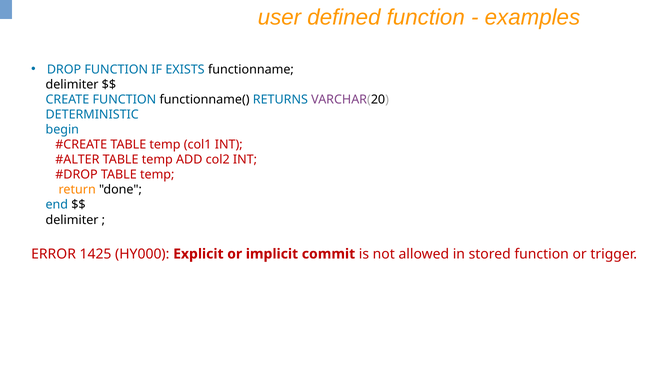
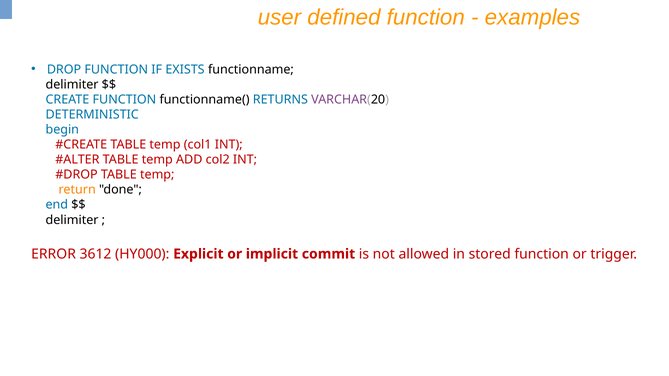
1425: 1425 -> 3612
